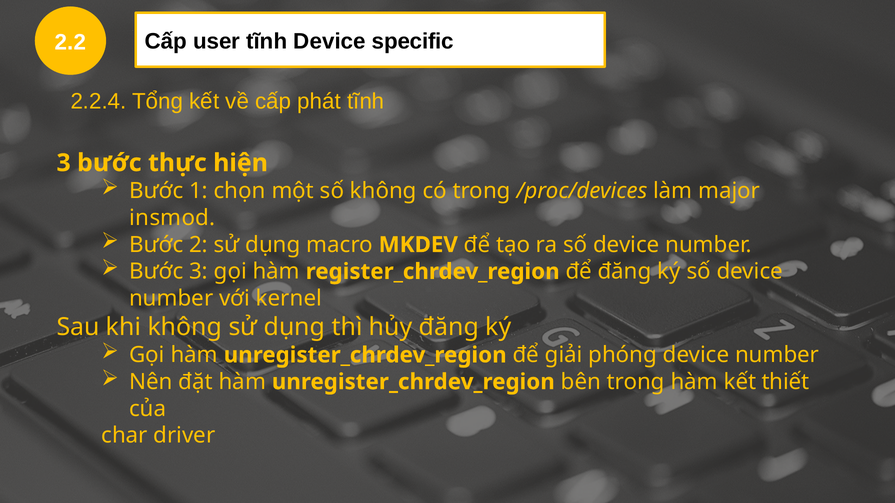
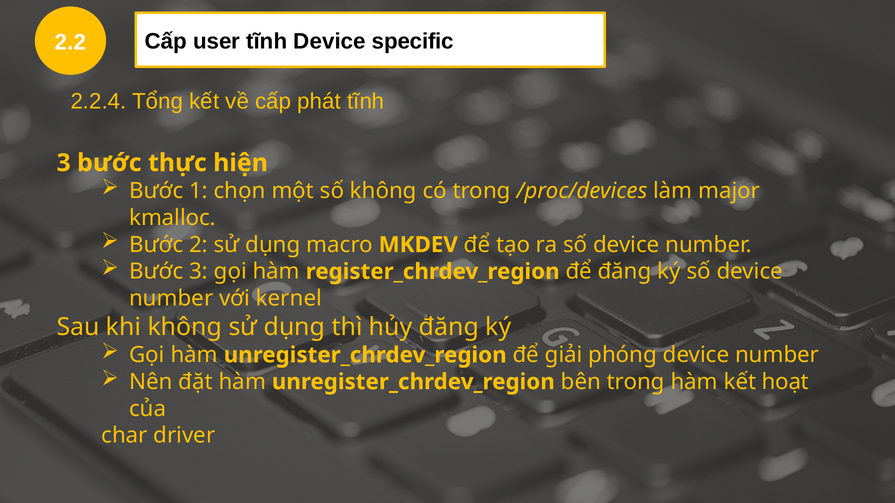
insmod: insmod -> kmalloc
thiết: thiết -> hoạt
